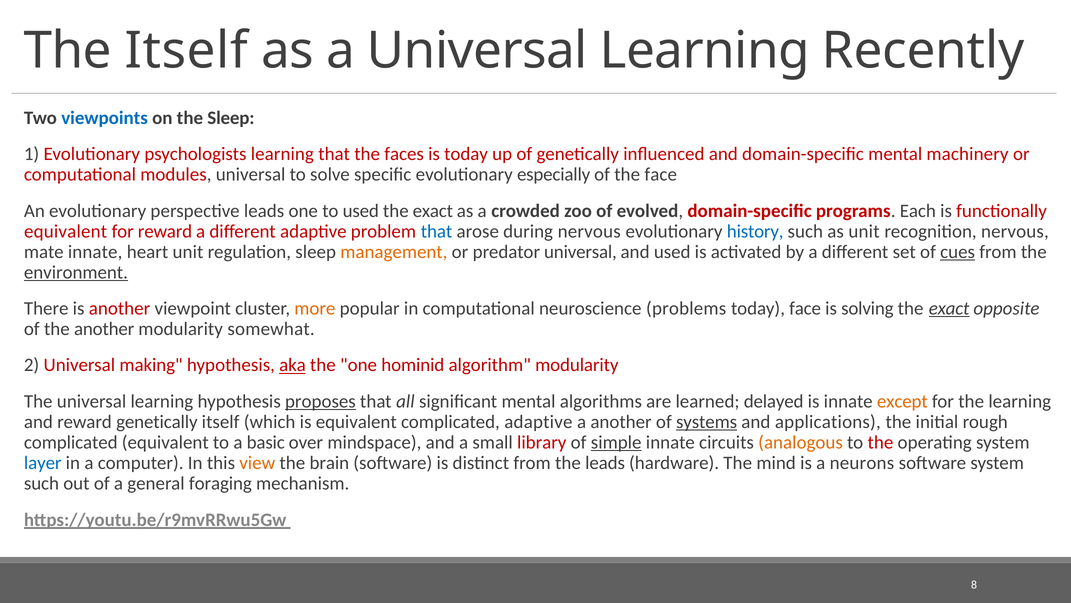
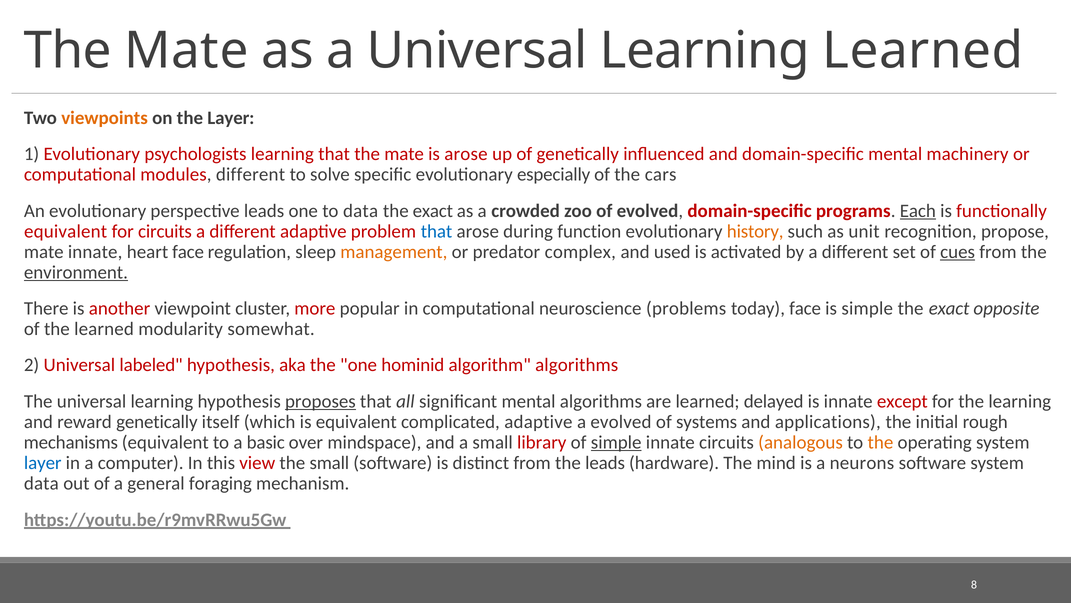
Itself at (186, 51): Itself -> Mate
Learning Recently: Recently -> Learned
viewpoints colour: blue -> orange
the Sleep: Sleep -> Layer
that the faces: faces -> mate
is today: today -> arose
modules universal: universal -> different
the face: face -> cars
to used: used -> data
Each underline: none -> present
for reward: reward -> circuits
during nervous: nervous -> function
history colour: blue -> orange
recognition nervous: nervous -> propose
heart unit: unit -> face
predator universal: universal -> complex
more colour: orange -> red
is solving: solving -> simple
exact at (949, 308) underline: present -> none
the another: another -> learned
making: making -> labeled
aka underline: present -> none
algorithm modularity: modularity -> algorithms
except colour: orange -> red
a another: another -> evolved
systems underline: present -> none
complicated at (71, 442): complicated -> mechanisms
the at (880, 442) colour: red -> orange
view colour: orange -> red
the brain: brain -> small
such at (41, 483): such -> data
